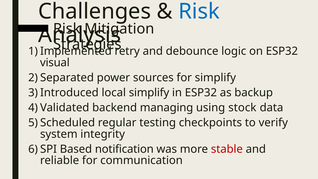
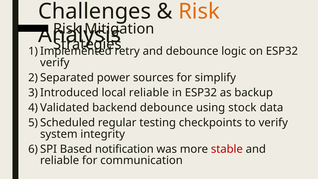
Risk at (199, 11) colour: blue -> orange
visual at (55, 63): visual -> verify
local simplify: simplify -> reliable
backend managing: managing -> debounce
